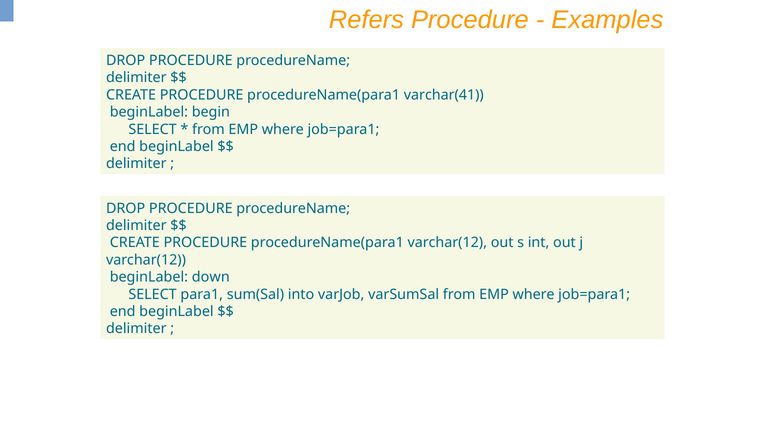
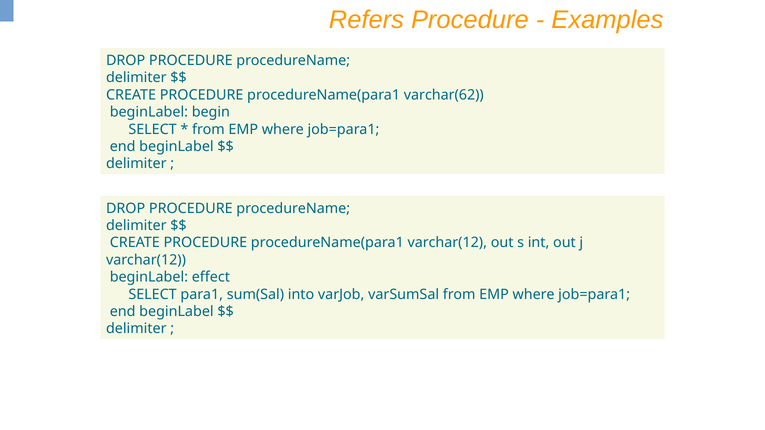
varchar(41: varchar(41 -> varchar(62
down: down -> effect
